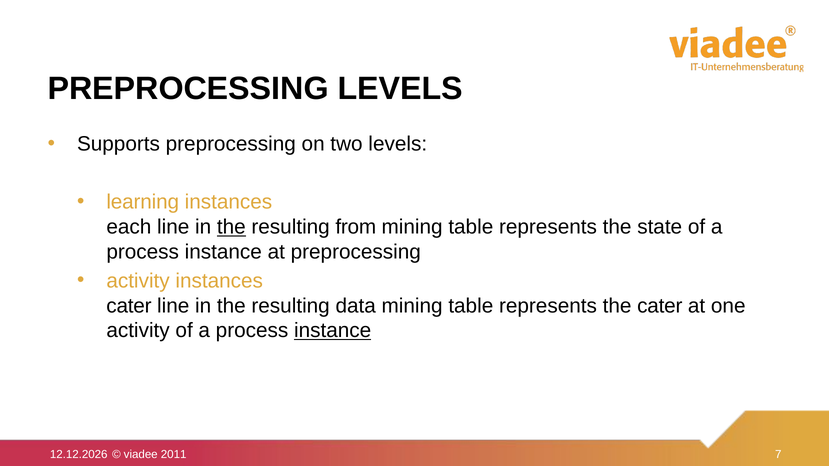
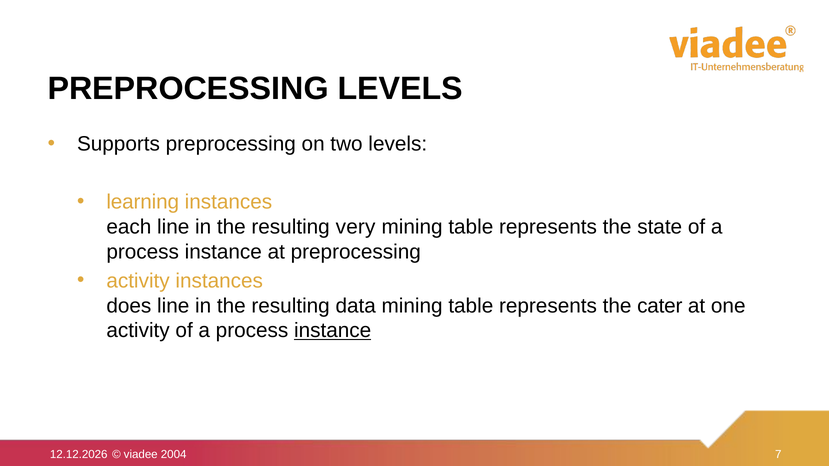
the at (231, 227) underline: present -> none
from: from -> very
cater at (129, 306): cater -> does
2011: 2011 -> 2004
